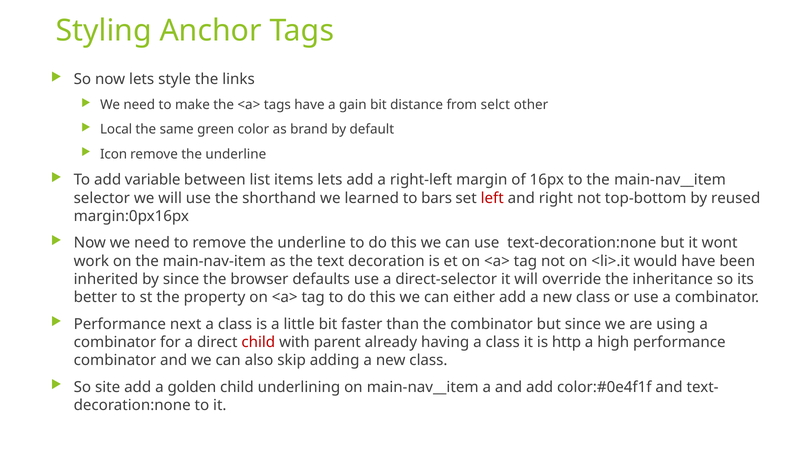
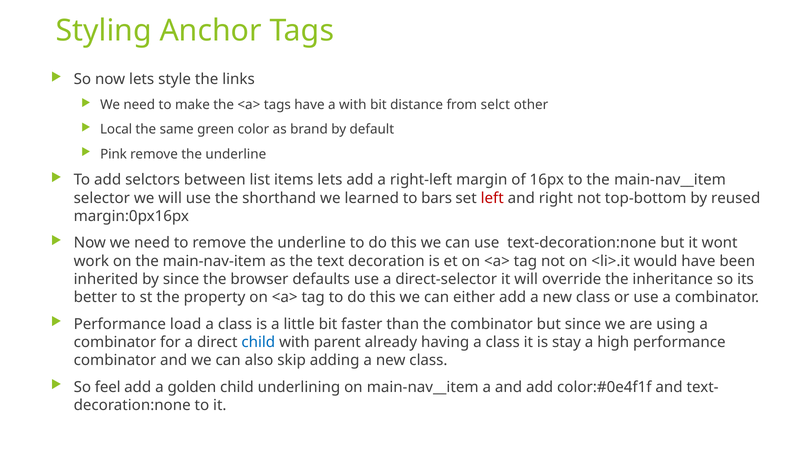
a gain: gain -> with
Icon: Icon -> Pink
variable: variable -> selctors
next: next -> load
child at (258, 342) colour: red -> blue
http: http -> stay
site: site -> feel
